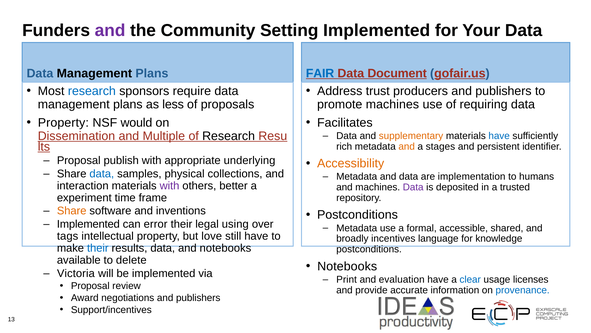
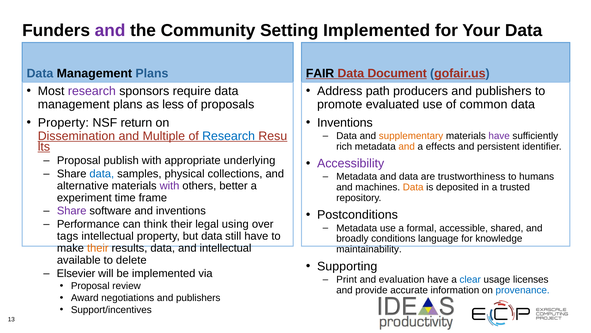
FAIR colour: blue -> black
research at (92, 91) colour: blue -> purple
trust: trust -> path
promote machines: machines -> evaluated
requiring: requiring -> common
would: would -> return
Facilitates at (345, 122): Facilitates -> Inventions
Research at (229, 136) colour: black -> blue
have at (499, 136) colour: blue -> purple
stages: stages -> effects
Accessibility colour: orange -> purple
implementation: implementation -> trustworthiness
interaction: interaction -> alternative
Data at (413, 187) colour: purple -> orange
Share at (72, 211) colour: orange -> purple
Implemented at (88, 224): Implemented -> Performance
error: error -> think
but love: love -> data
incentives: incentives -> conditions
their at (98, 248) colour: blue -> orange
and notebooks: notebooks -> intellectual
postconditions at (369, 249): postconditions -> maintainability
Notebooks at (347, 266): Notebooks -> Supporting
Victoria: Victoria -> Elsevier
